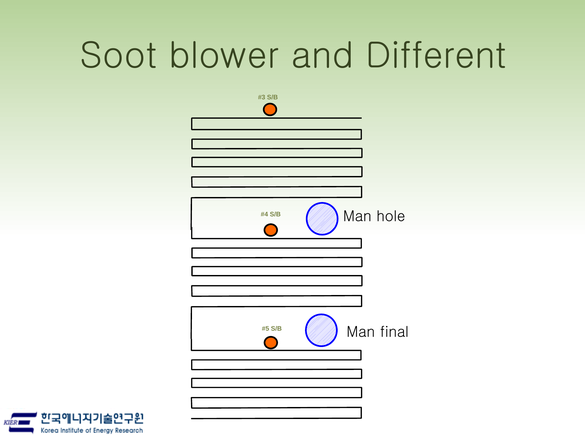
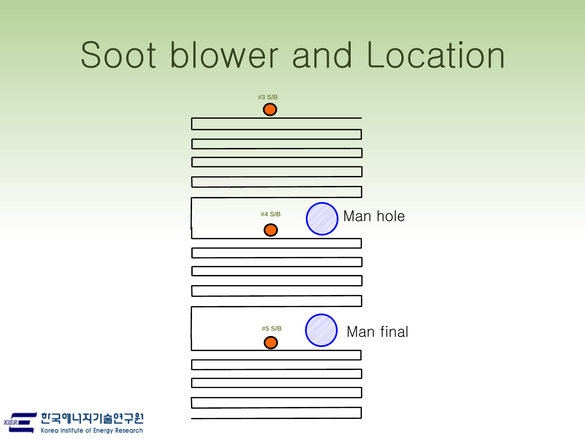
Different: Different -> Location
